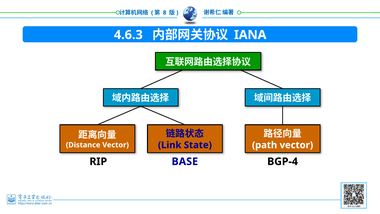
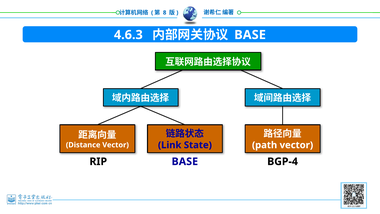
IANA at (250, 35): IANA -> BASE
